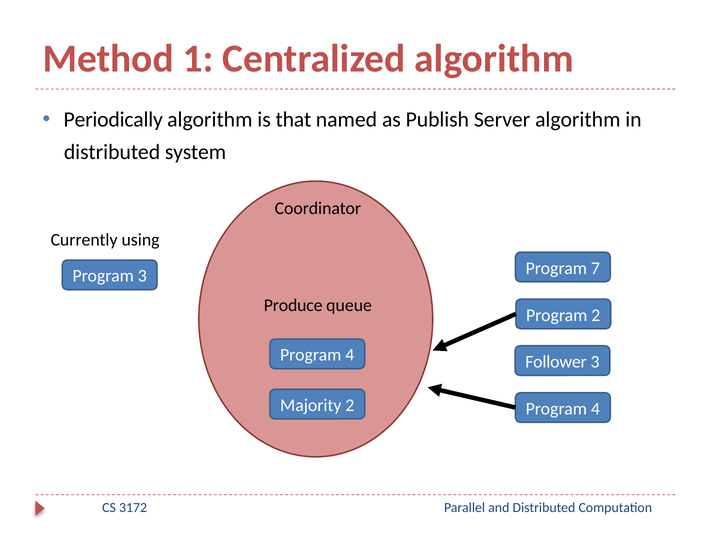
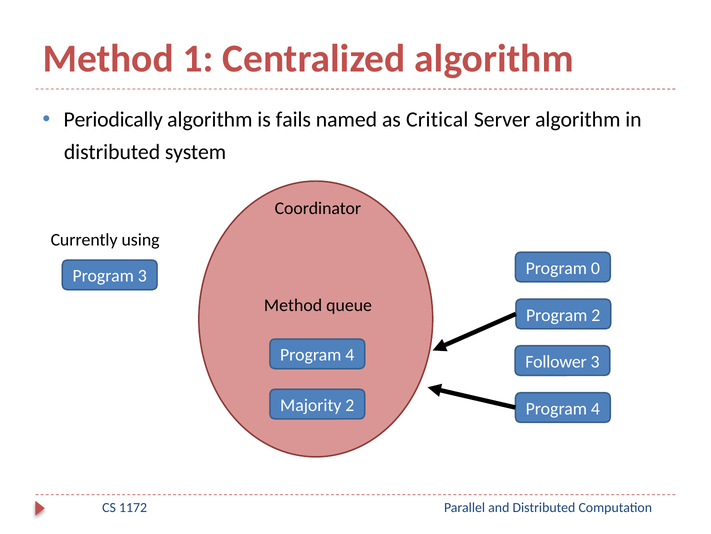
that: that -> fails
Publish: Publish -> Critical
7: 7 -> 0
Produce at (293, 305): Produce -> Method
3172: 3172 -> 1172
